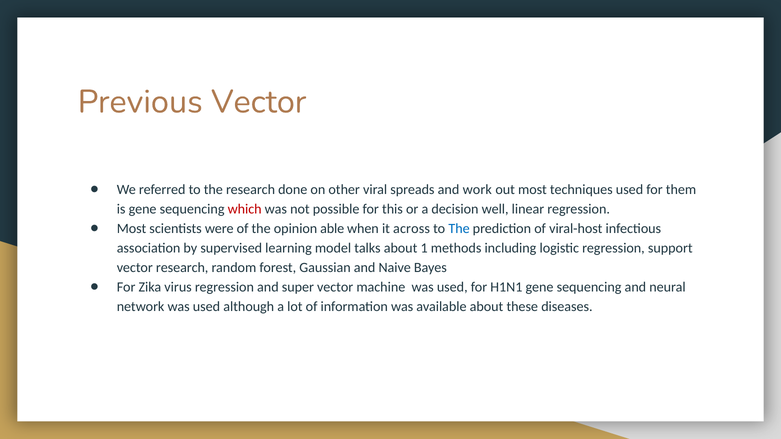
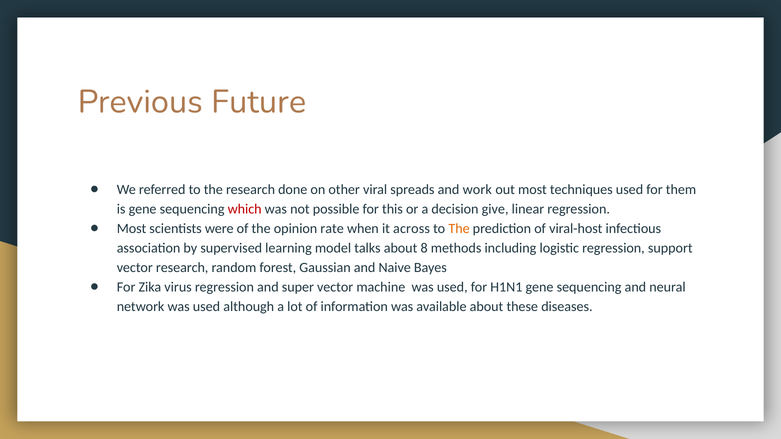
Previous Vector: Vector -> Future
well: well -> give
able: able -> rate
The at (459, 229) colour: blue -> orange
1: 1 -> 8
